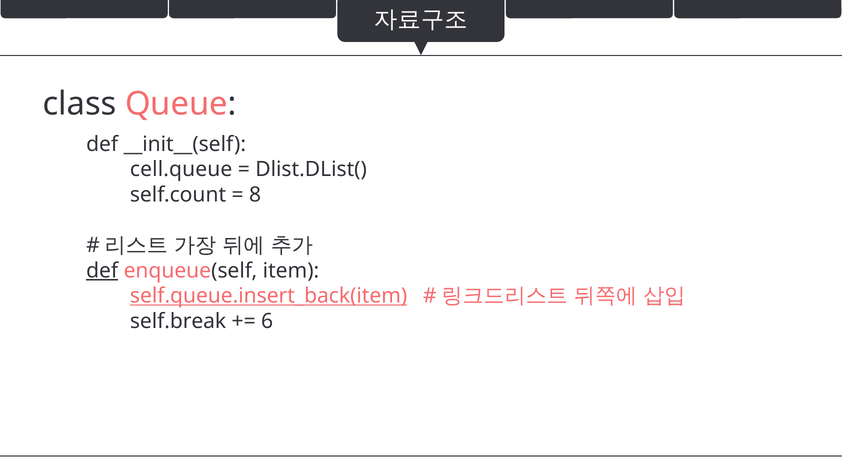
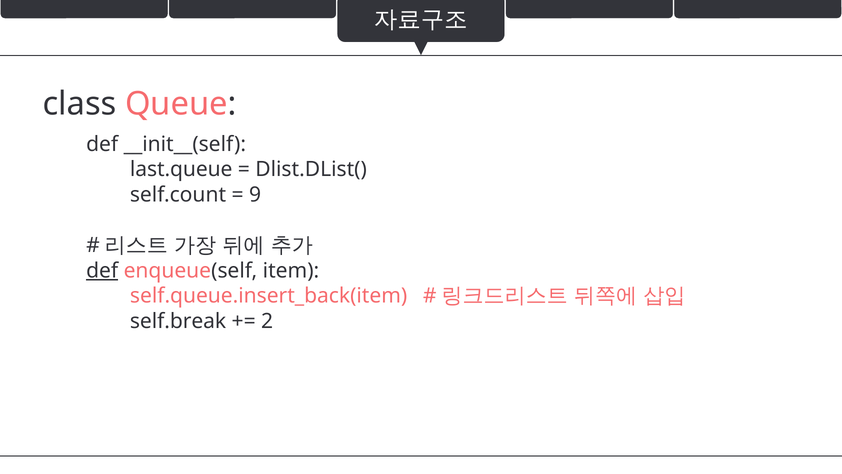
cell.queue: cell.queue -> last.queue
8: 8 -> 9
self.queue.insert_back(item underline: present -> none
6: 6 -> 2
